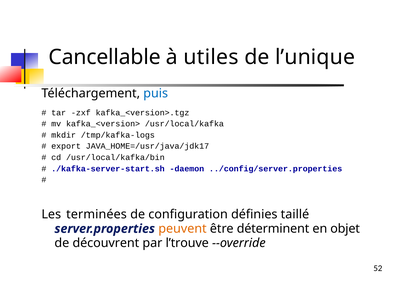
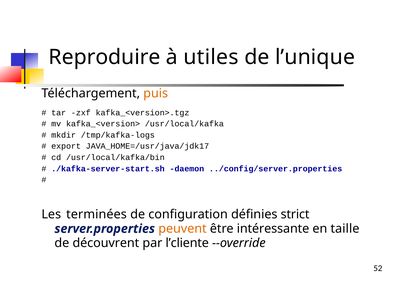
Cancellable: Cancellable -> Reproduire
puis colour: blue -> orange
taillé: taillé -> strict
déterminent: déterminent -> intéressante
objet: objet -> taille
l’trouve: l’trouve -> l’cliente
